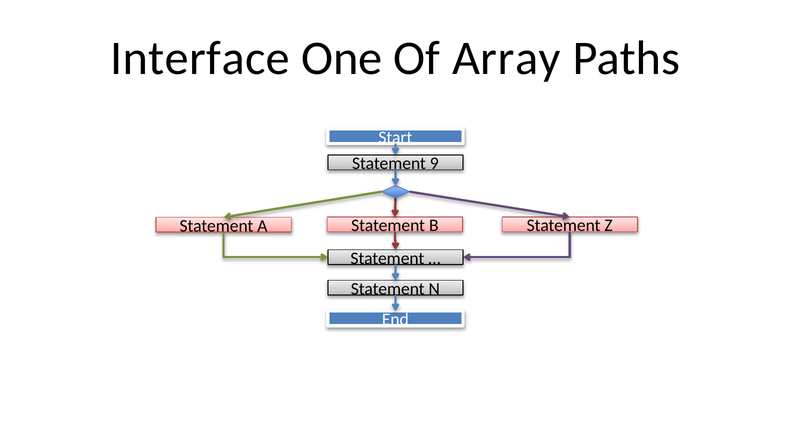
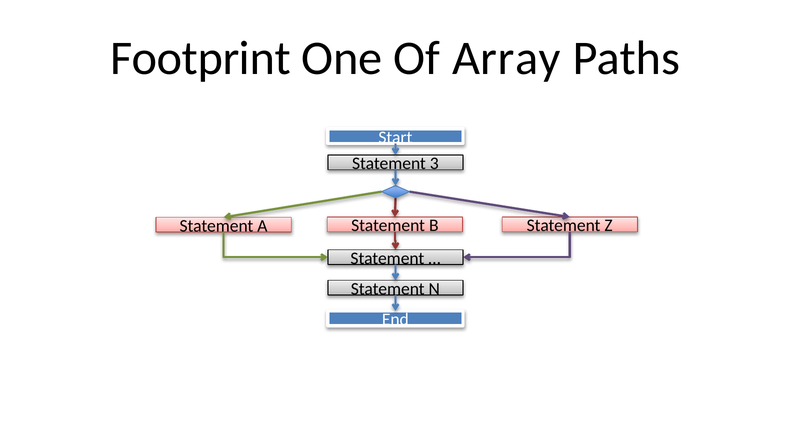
Interface: Interface -> Footprint
9: 9 -> 3
